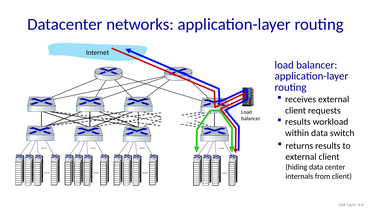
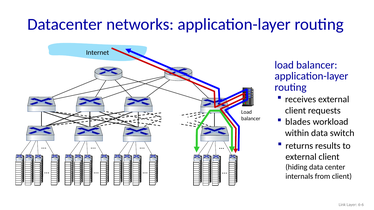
results at (298, 122): results -> blades
